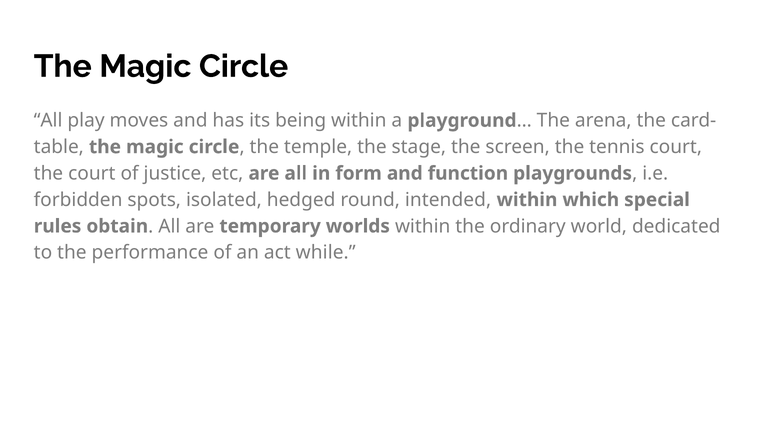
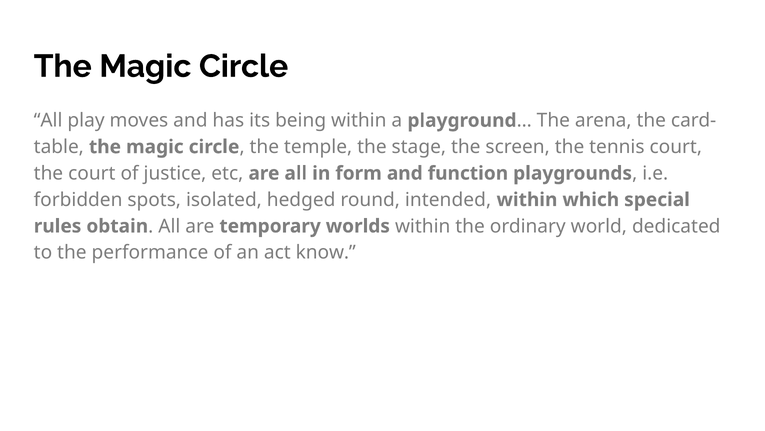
while: while -> know
